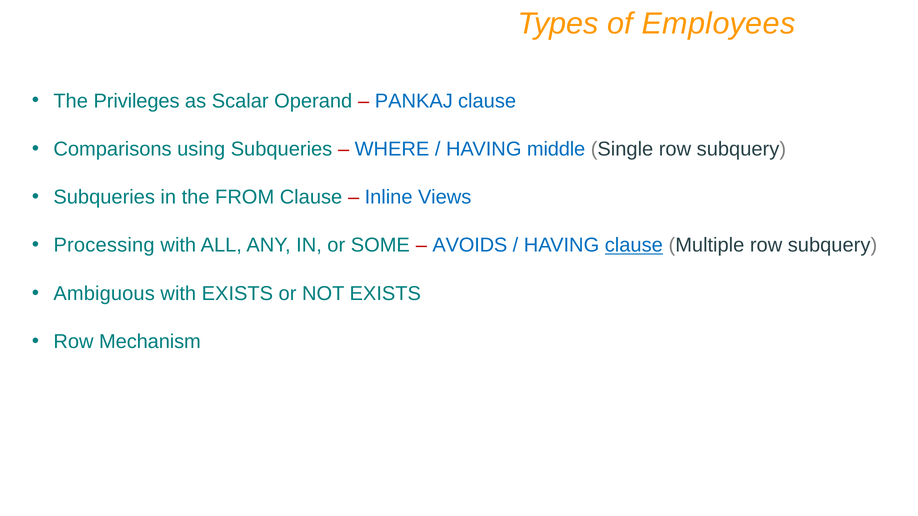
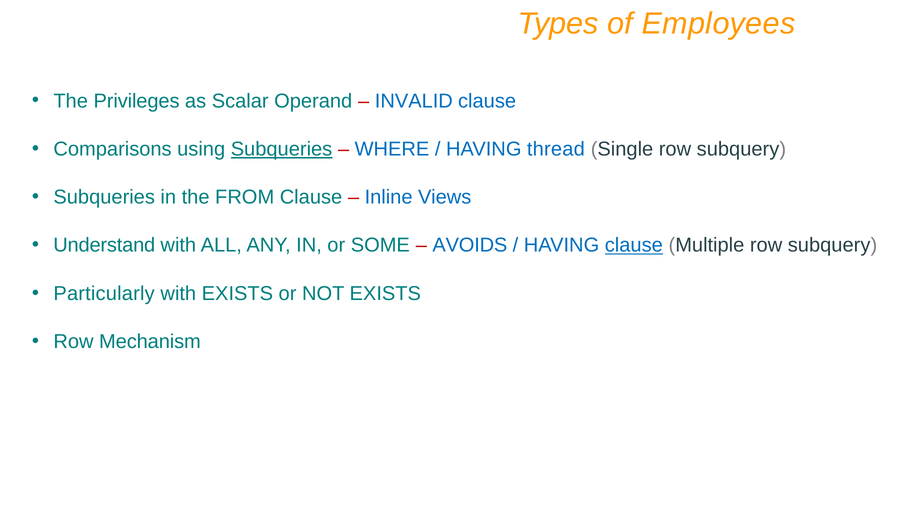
PANKAJ: PANKAJ -> INVALID
Subqueries at (282, 149) underline: none -> present
middle: middle -> thread
Processing: Processing -> Understand
Ambiguous: Ambiguous -> Particularly
